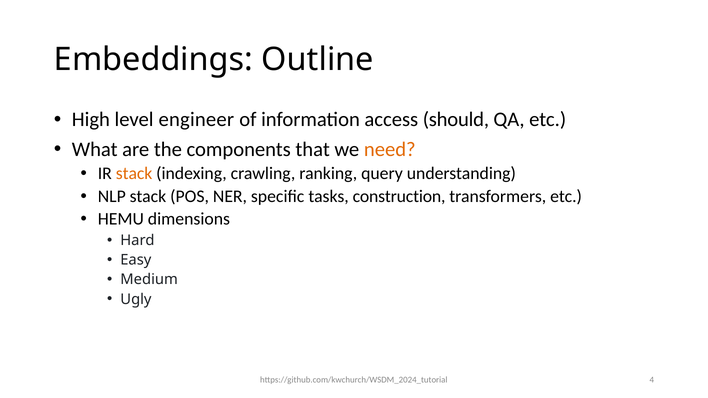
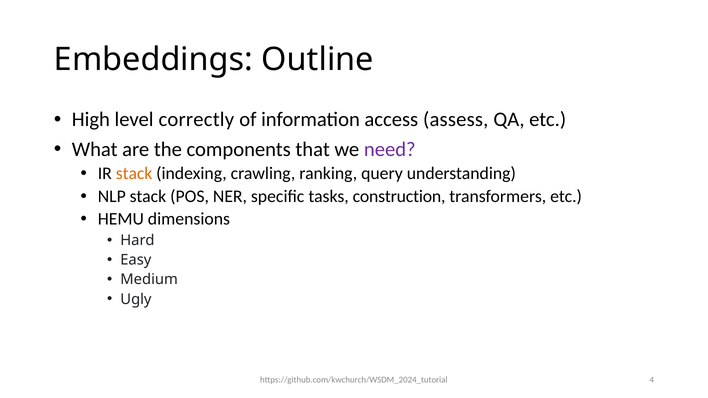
engineer: engineer -> correctly
should: should -> assess
need colour: orange -> purple
